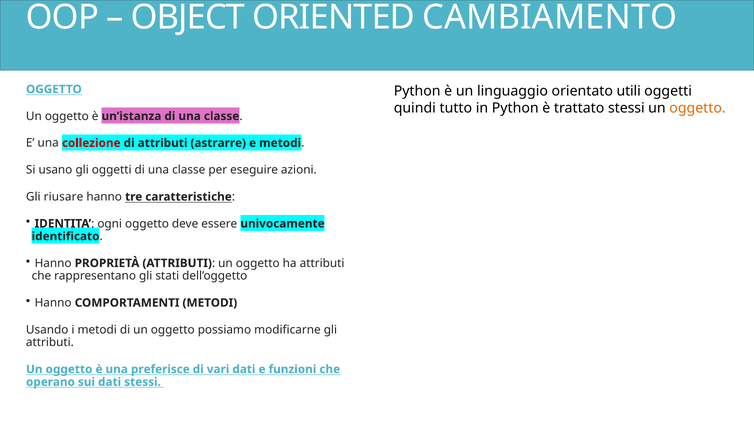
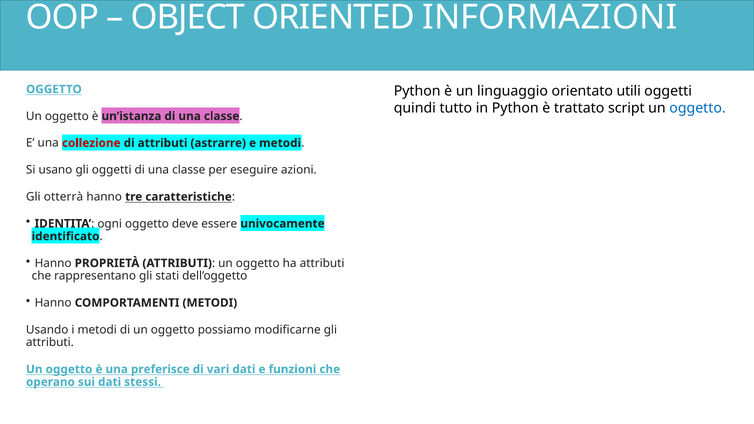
CAMBIAMENTO: CAMBIAMENTO -> INFORMAZIONI
trattato stessi: stessi -> script
oggetto at (698, 108) colour: orange -> blue
riusare: riusare -> otterrà
